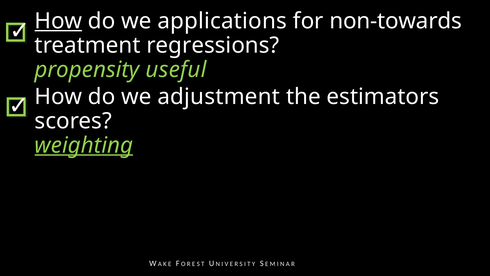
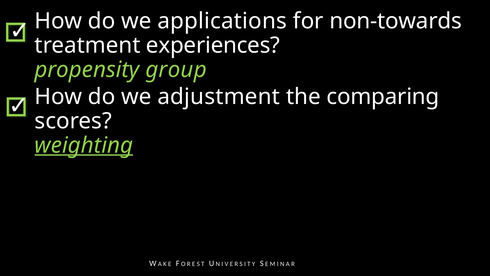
How at (58, 21) underline: present -> none
regressions: regressions -> experiences
useful: useful -> group
estimators: estimators -> comparing
